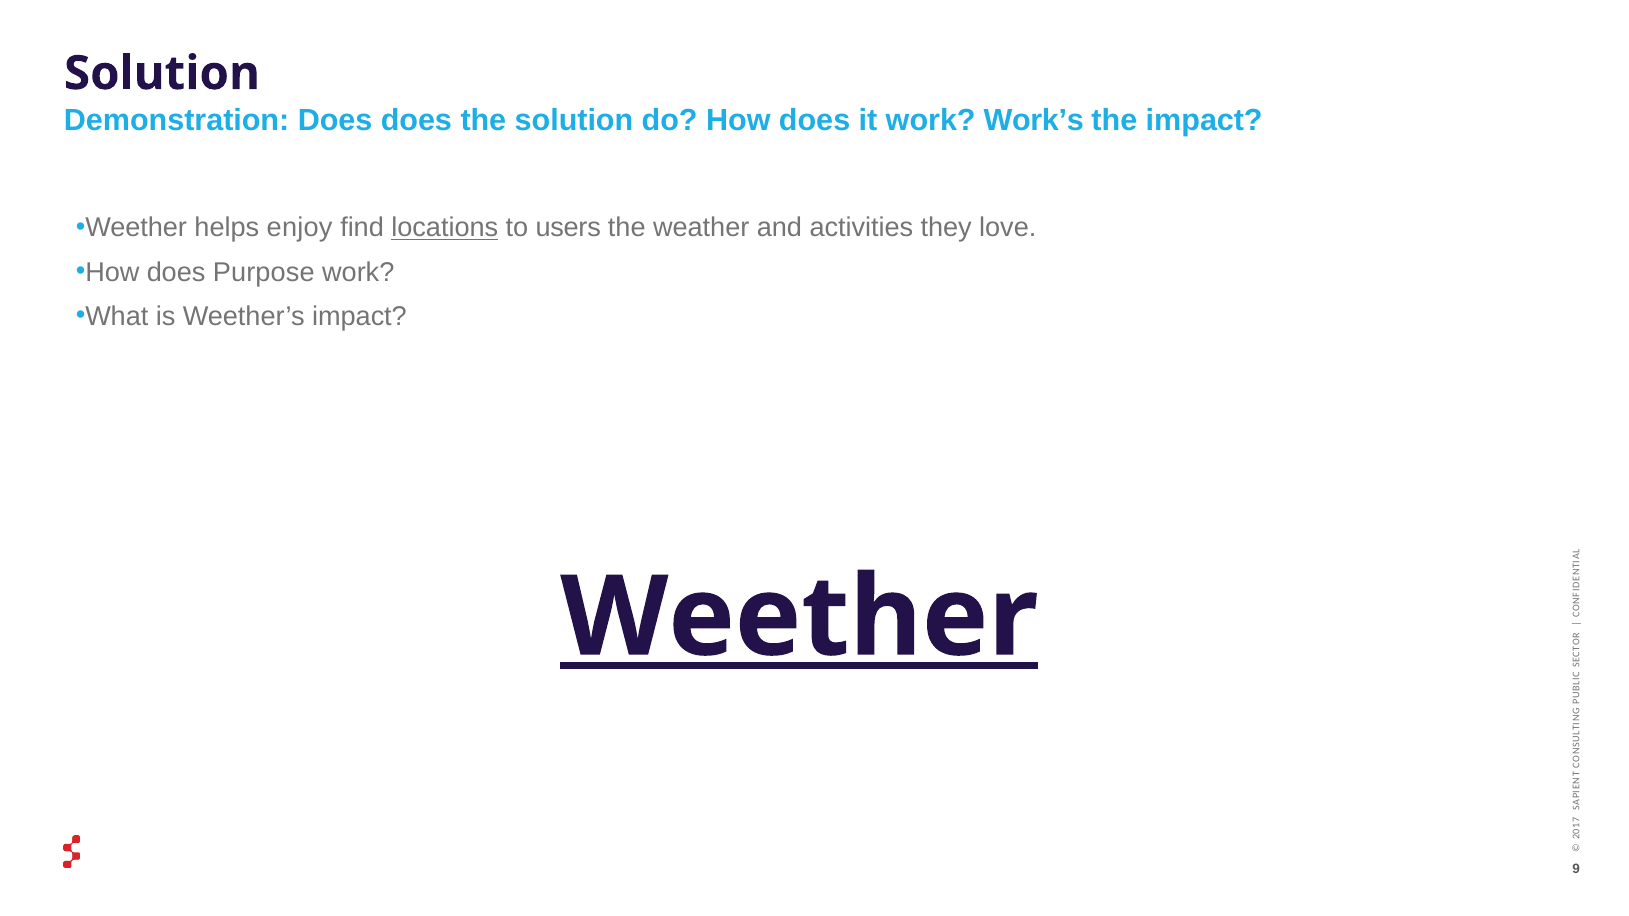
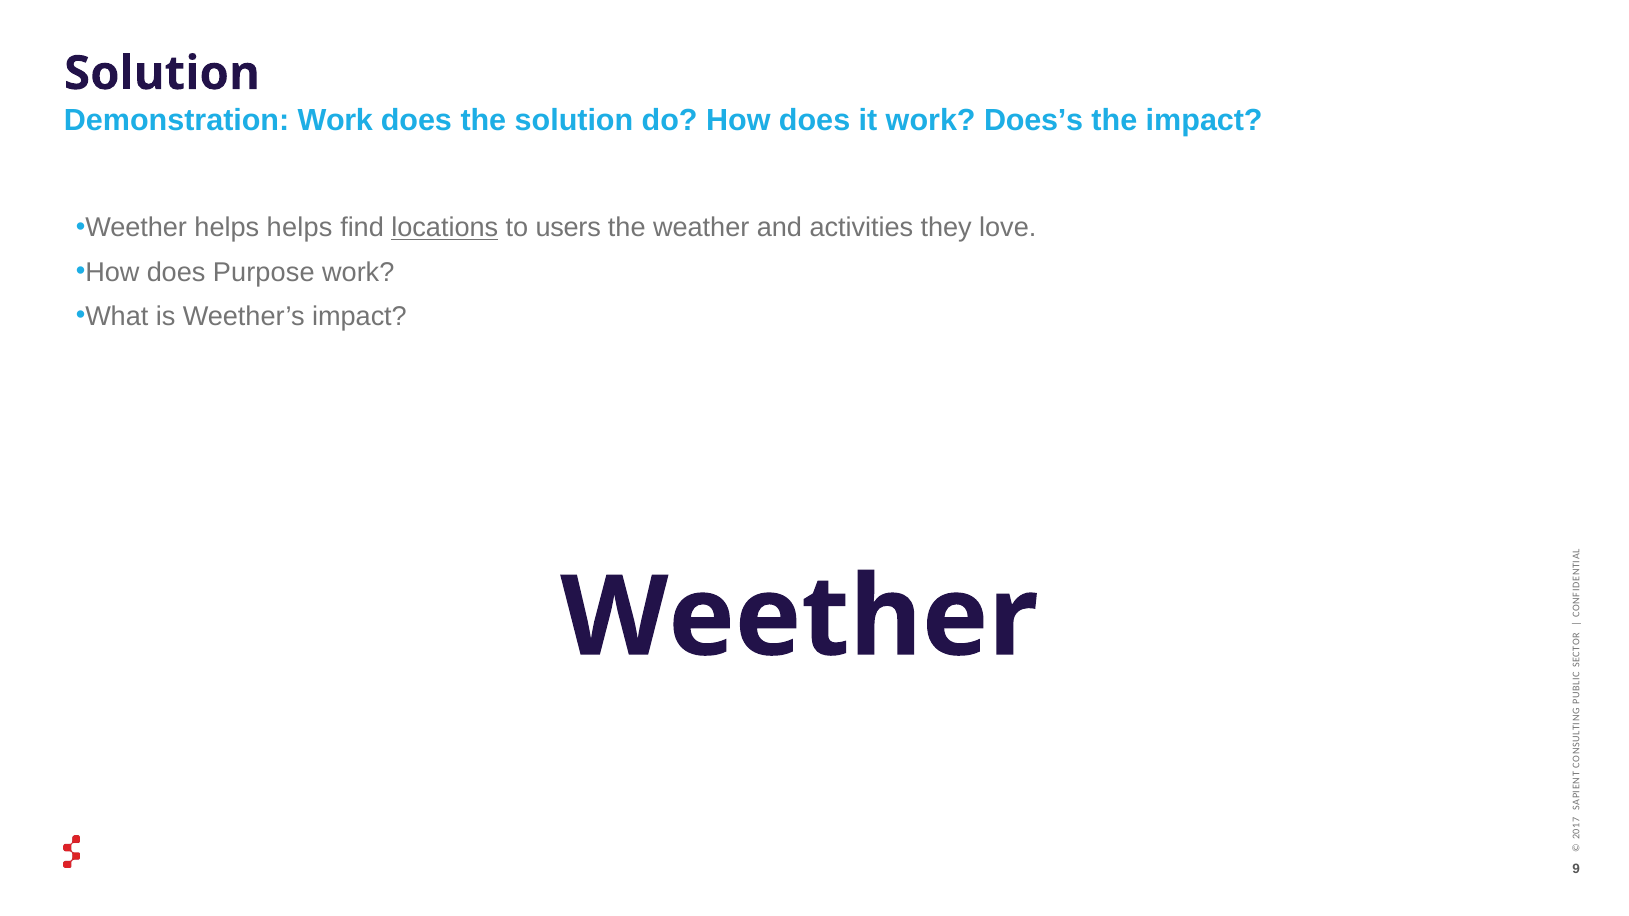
Demonstration Does: Does -> Work
Work’s: Work’s -> Does’s
helps enjoy: enjoy -> helps
Weether at (799, 618) underline: present -> none
